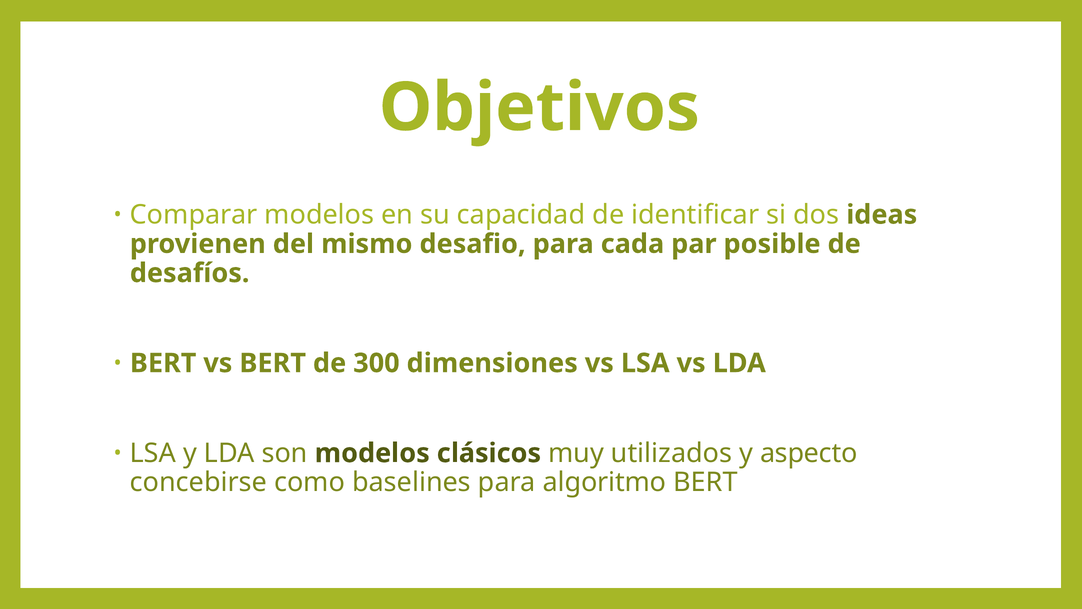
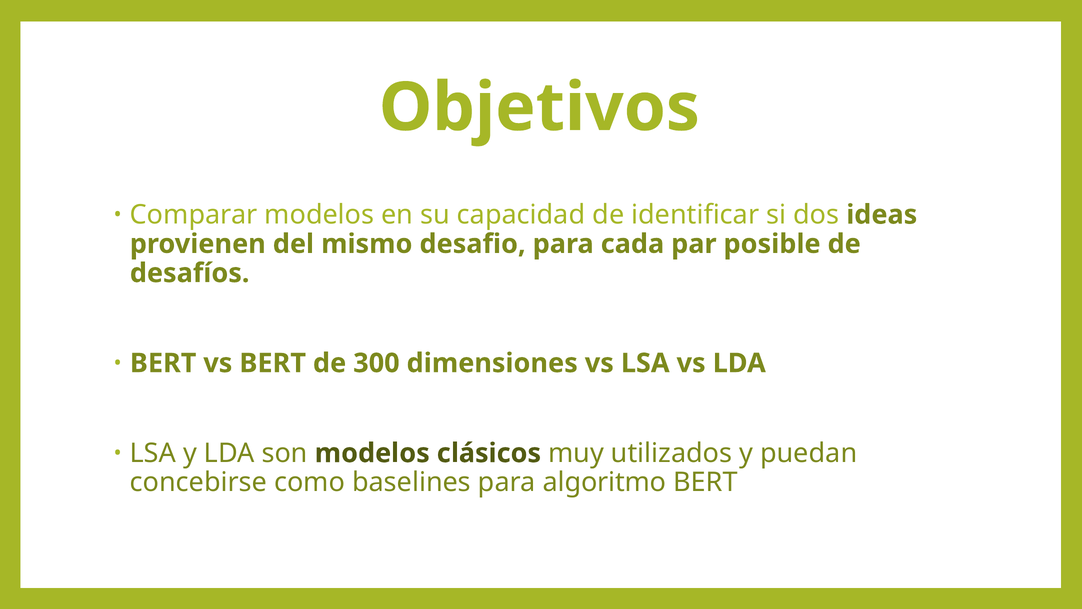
aspecto: aspecto -> puedan
